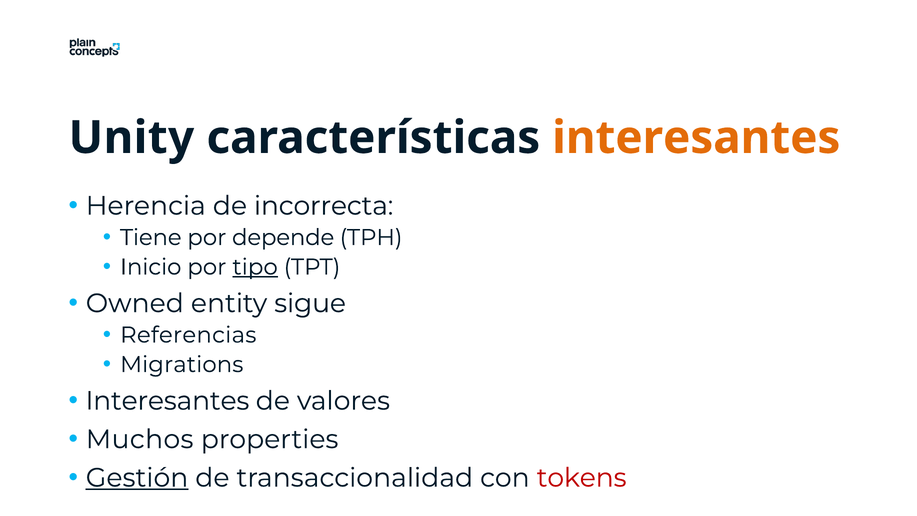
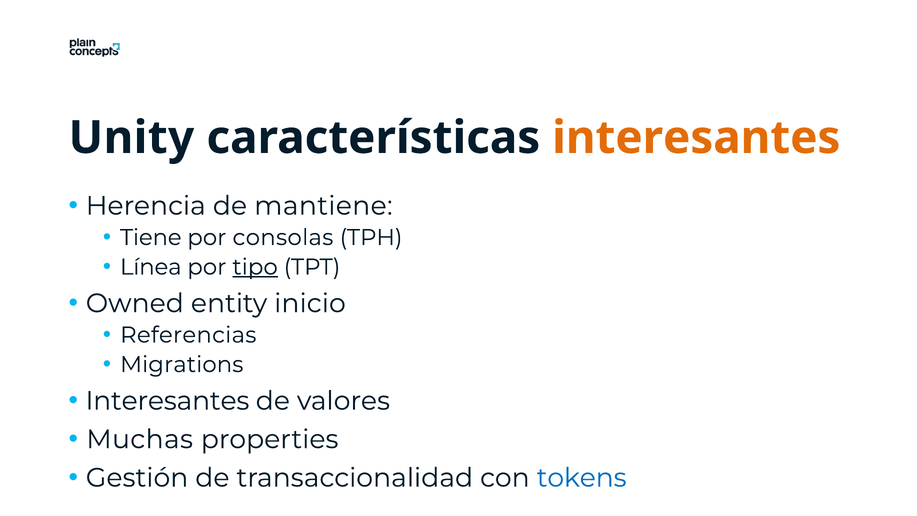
incorrecta: incorrecta -> mantiene
depende: depende -> consolas
Inicio: Inicio -> Línea
sigue: sigue -> inicio
Muchos: Muchos -> Muchas
Gestión underline: present -> none
tokens colour: red -> blue
